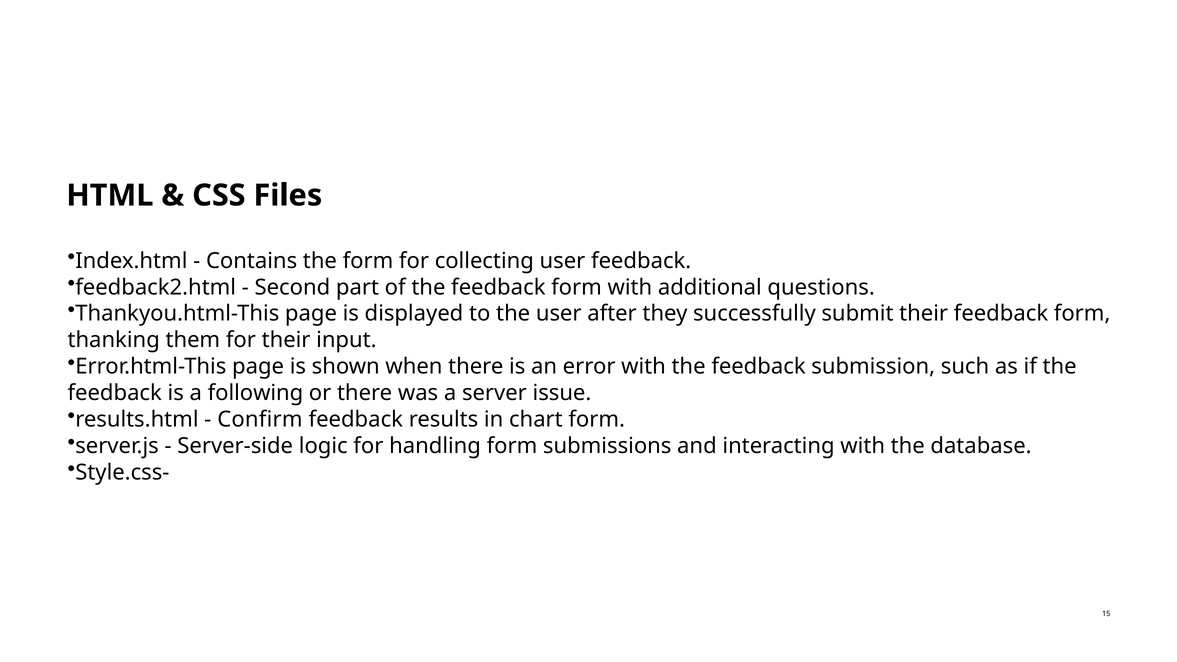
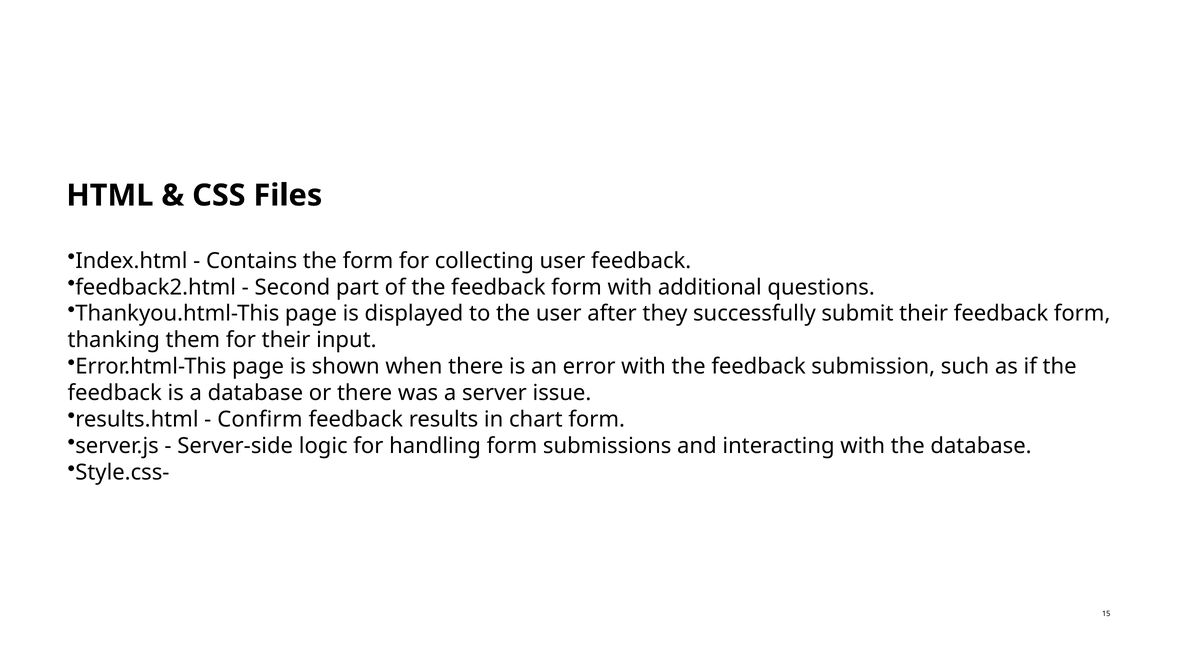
a following: following -> database
